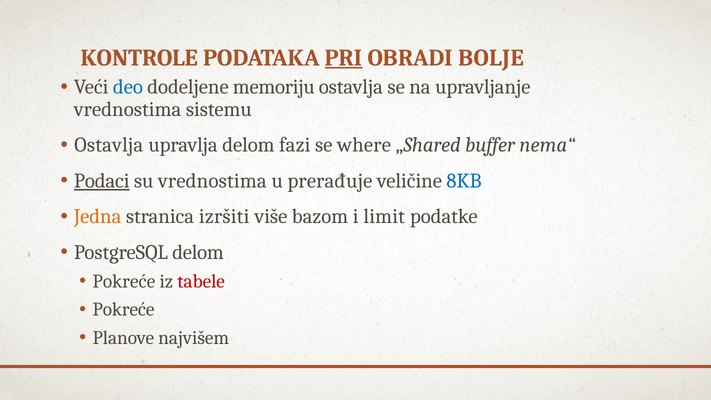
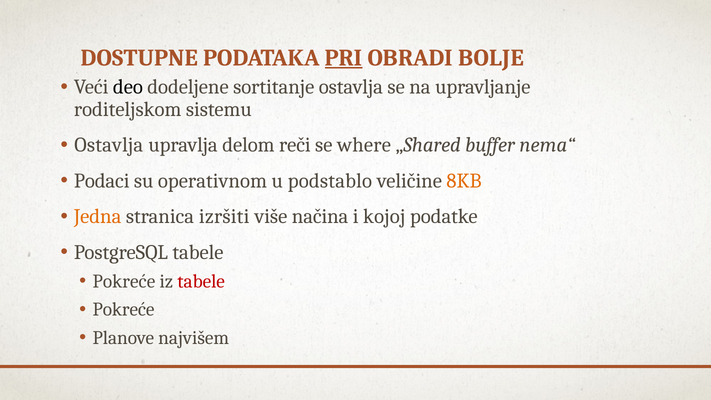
KONTROLE: KONTROLE -> DOSTUPNE
deo colour: blue -> black
memoriju: memoriju -> sortitanje
vrednostima at (128, 109): vrednostima -> roditeljskom
fazi: fazi -> reči
Podaci underline: present -> none
su vrednostima: vrednostima -> operativnom
prerađuje: prerađuje -> podstablo
8KB colour: blue -> orange
bazom: bazom -> načina
limit: limit -> kojoj
PostgreSQL delom: delom -> tabele
